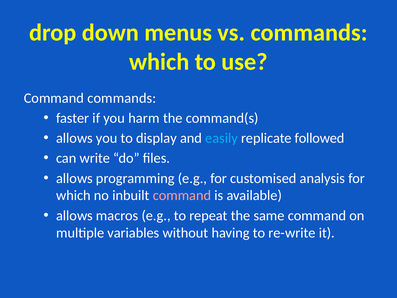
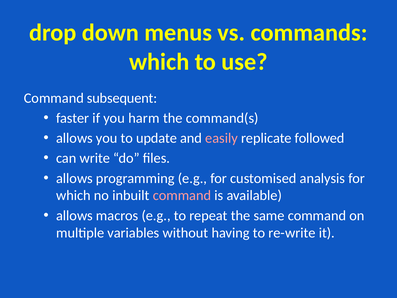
Command commands: commands -> subsequent
display: display -> update
easily colour: light blue -> pink
